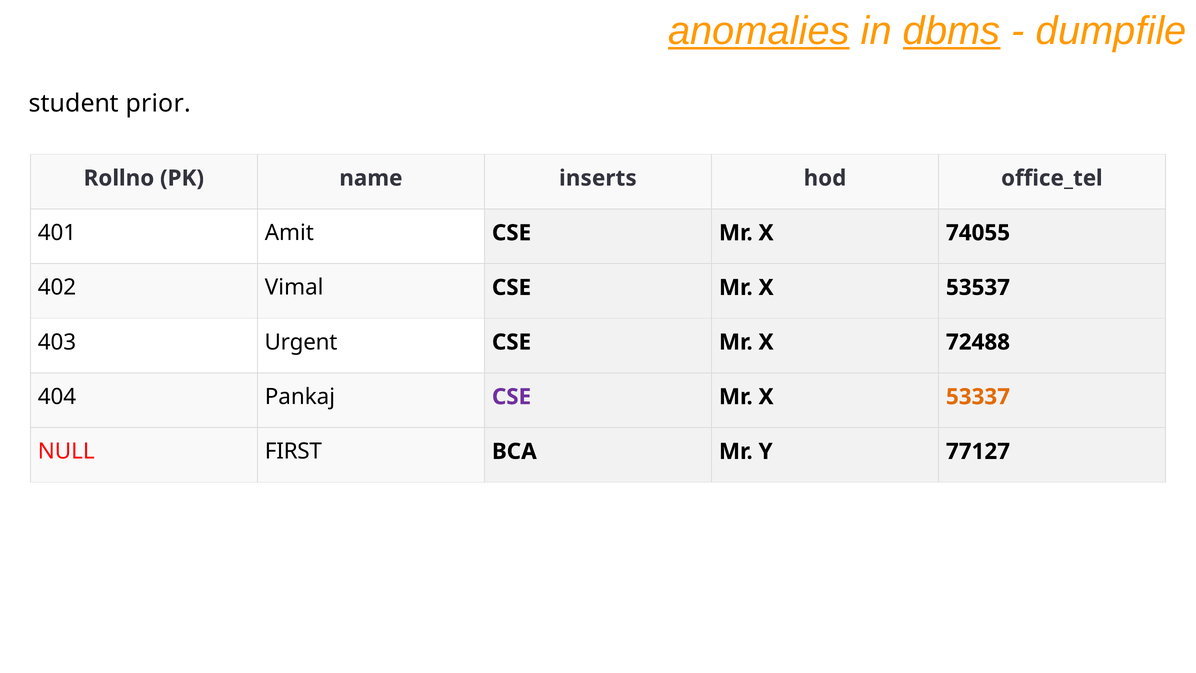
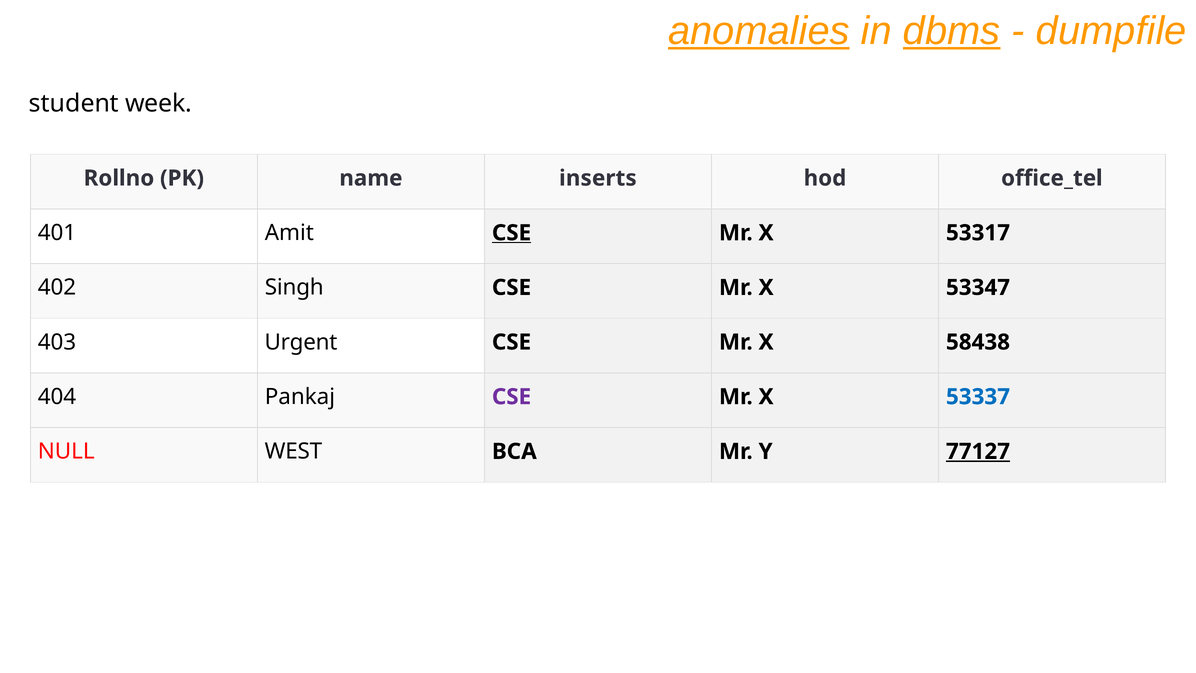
prior: prior -> week
CSE at (512, 233) underline: none -> present
74055: 74055 -> 53317
Vimal: Vimal -> Singh
53537: 53537 -> 53347
72488: 72488 -> 58438
53337 colour: orange -> blue
FIRST: FIRST -> WEST
77127 underline: none -> present
